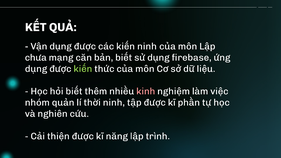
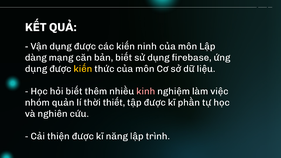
chưa: chưa -> dàng
kiến at (83, 69) colour: light green -> yellow
thời ninh: ninh -> thiết
